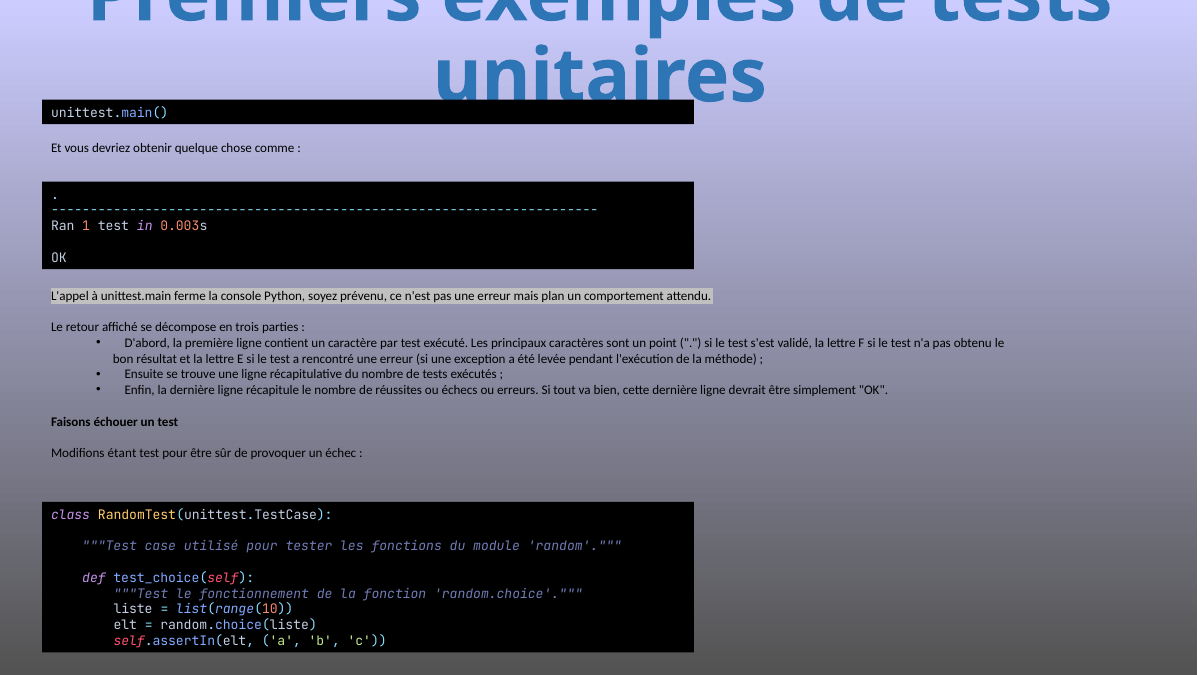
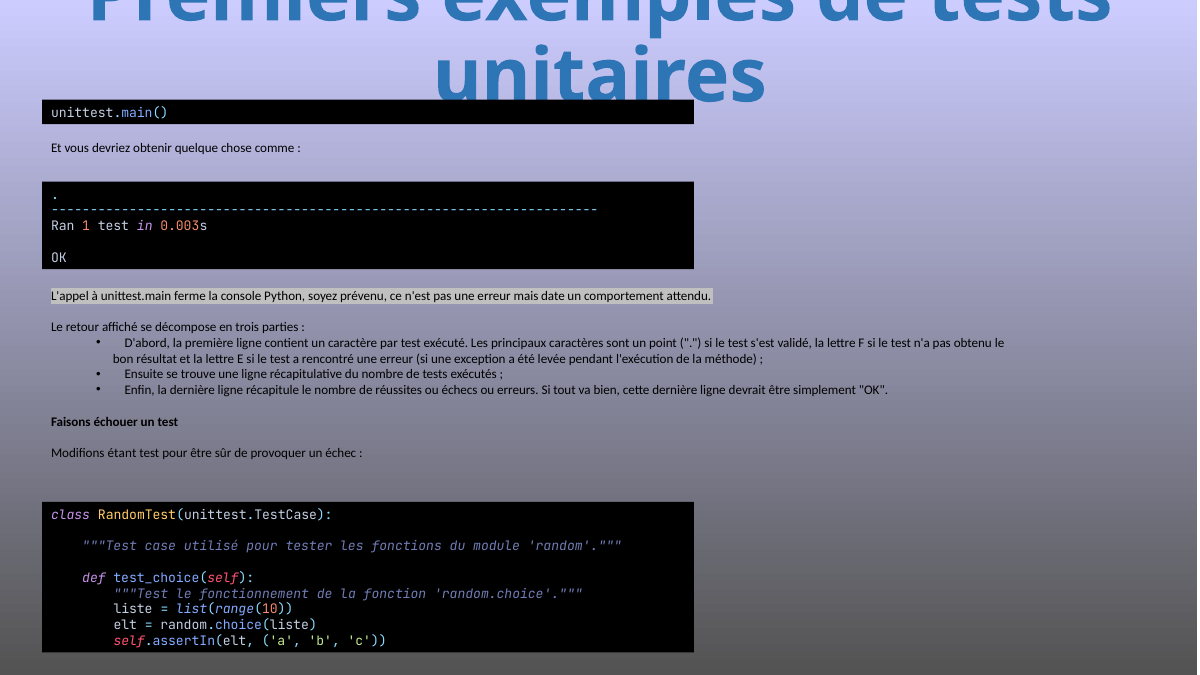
plan: plan -> date
